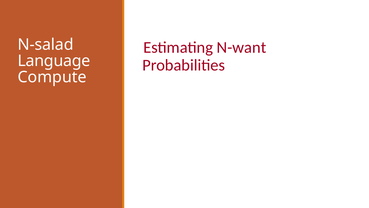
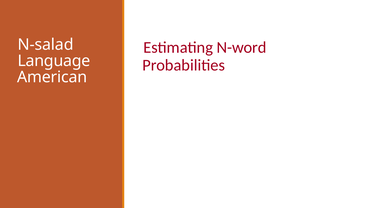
N-want: N-want -> N-word
Compute: Compute -> American
